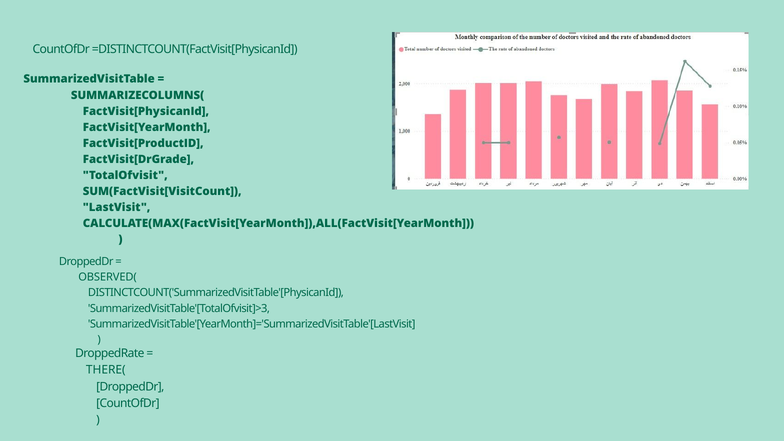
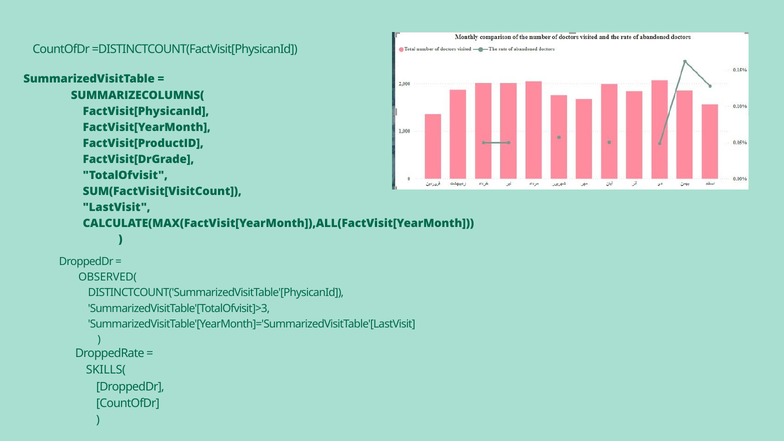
THERE(: THERE( -> SKILLS(
